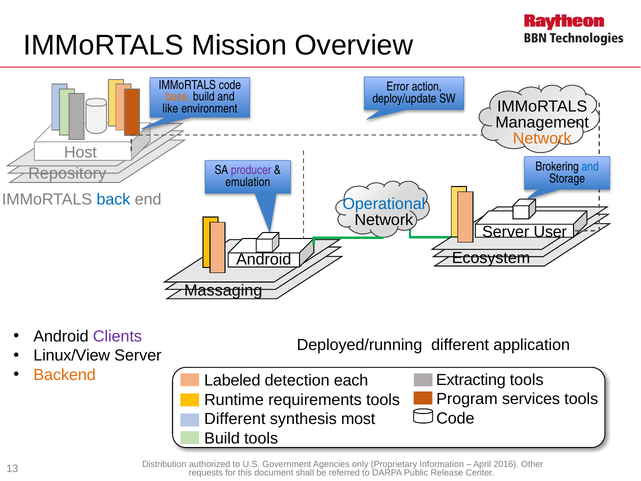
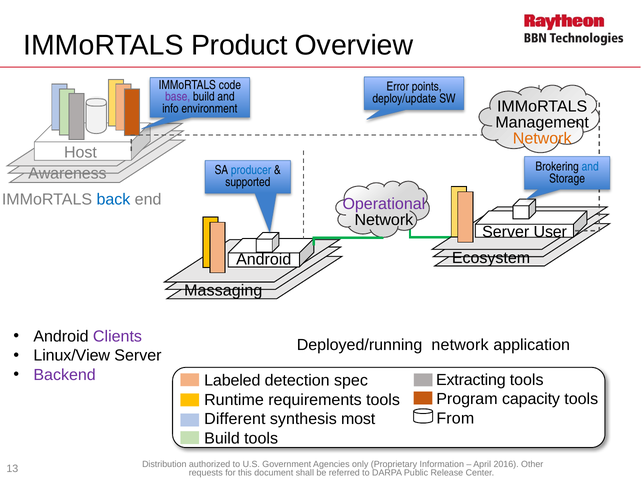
Mission: Mission -> Product
action: action -> points
base colour: orange -> purple
like: like -> info
producer colour: purple -> blue
Repository: Repository -> Awareness
emulation: emulation -> supported
Operational colour: blue -> purple
Deployed/running different: different -> network
Backend colour: orange -> purple
each: each -> spec
services: services -> capacity
Code at (455, 418): Code -> From
